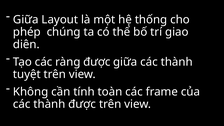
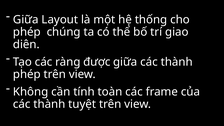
tuyệt at (27, 74): tuyệt -> phép
thành được: được -> tuyệt
